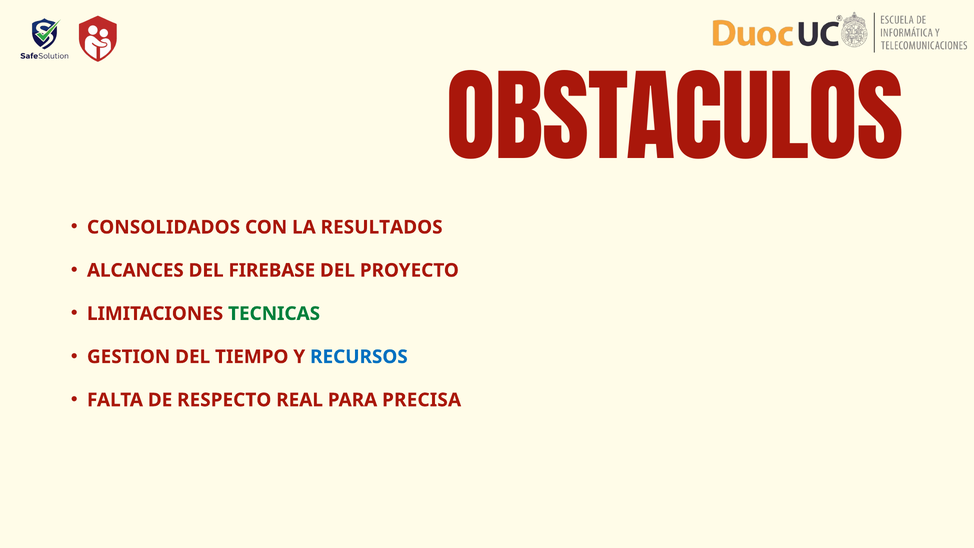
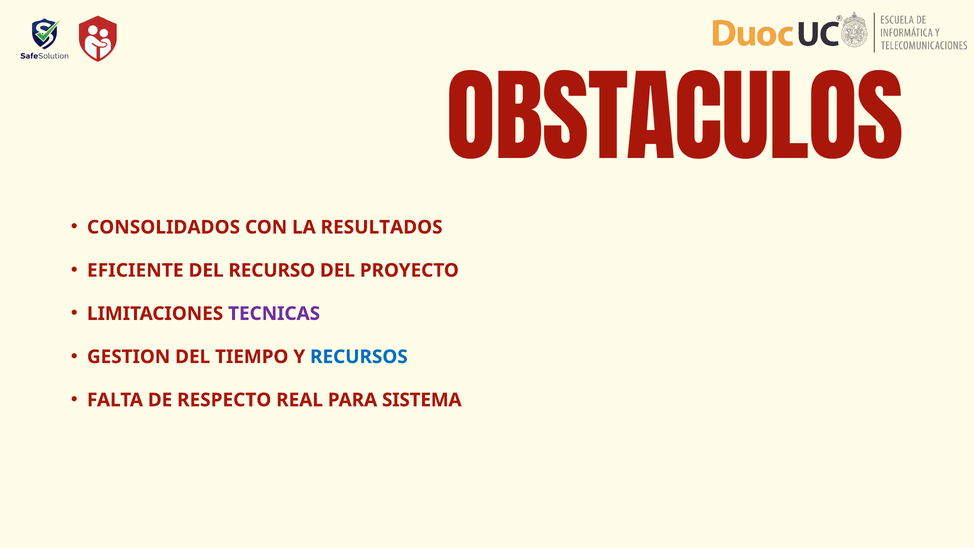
ALCANCES: ALCANCES -> EFICIENTE
FIREBASE: FIREBASE -> RECURSO
TECNICAS colour: green -> purple
PRECISA: PRECISA -> SISTEMA
